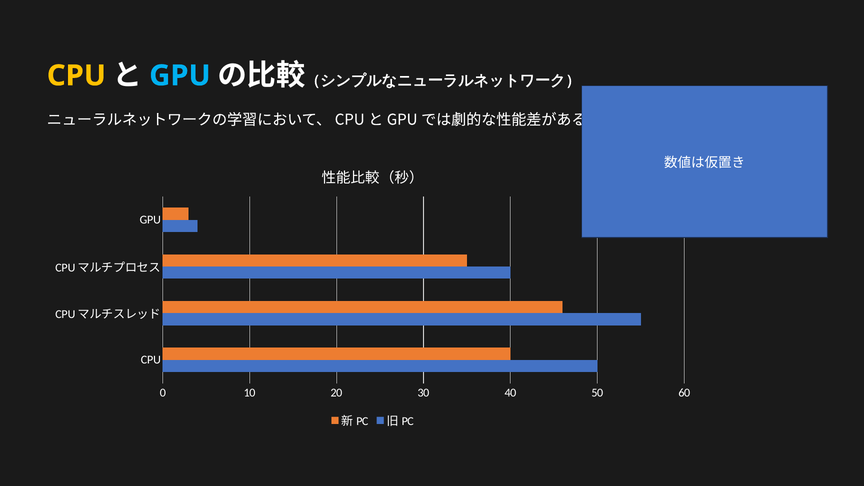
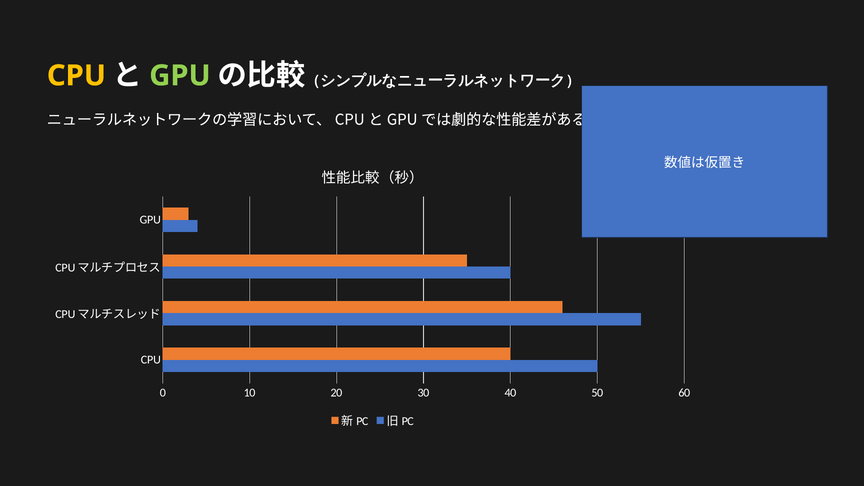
GPU at (180, 76) colour: light blue -> light green
